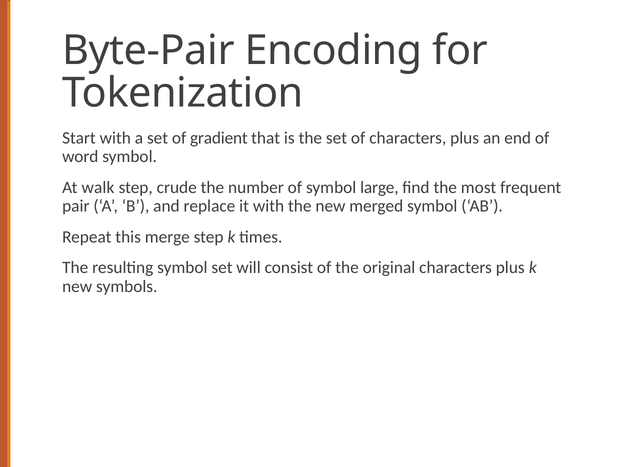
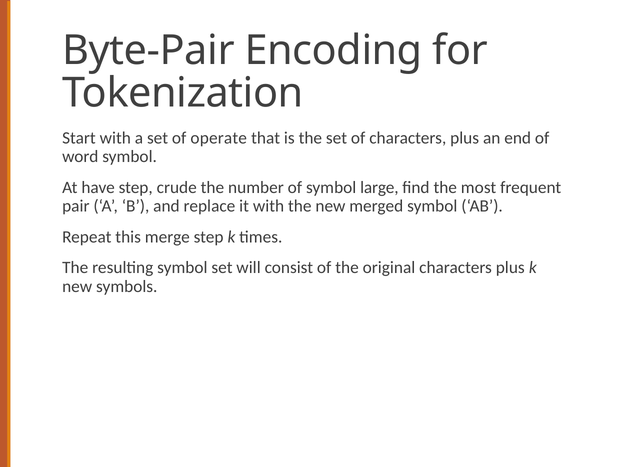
gradient: gradient -> operate
walk: walk -> have
